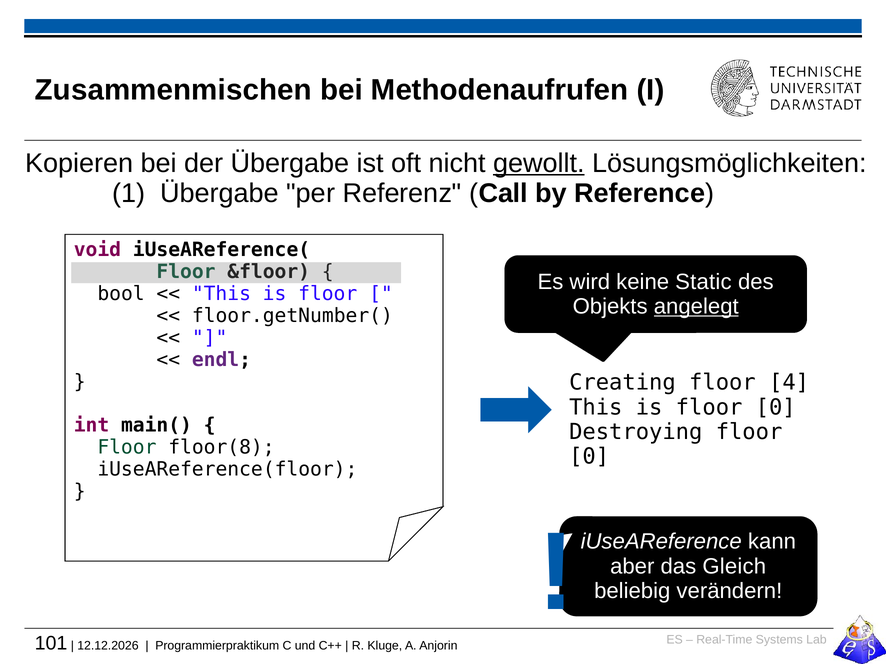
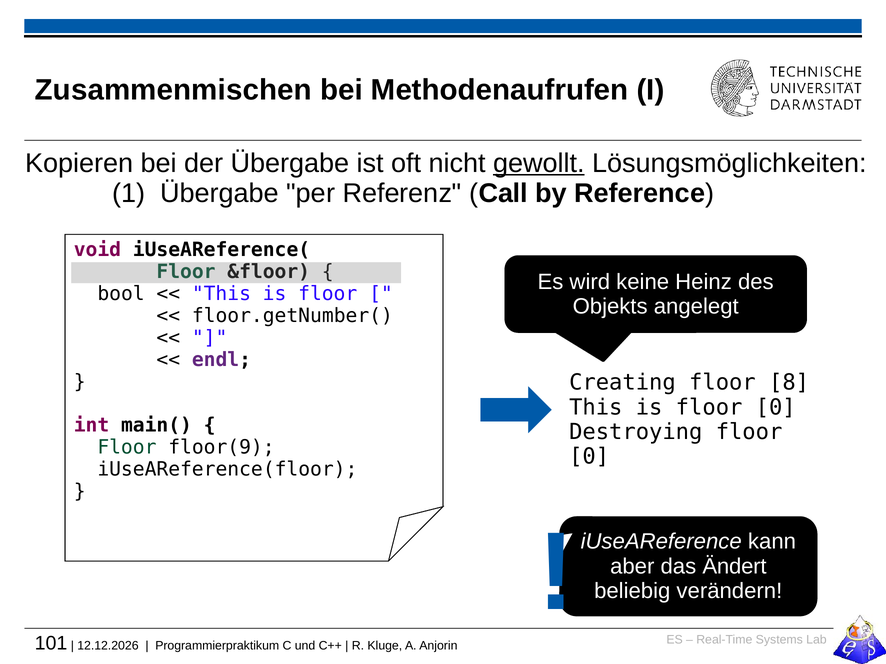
Static: Static -> Heinz
angelegt underline: present -> none
4: 4 -> 8
floor(8: floor(8 -> floor(9
Gleich: Gleich -> Ändert
